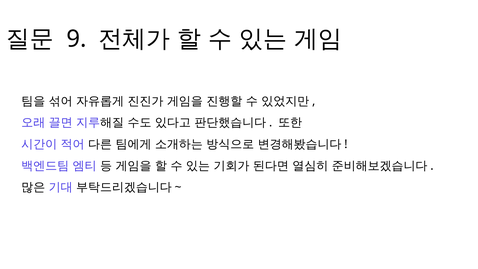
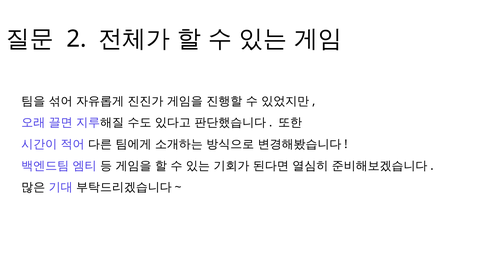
9: 9 -> 2
